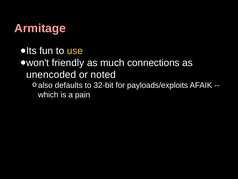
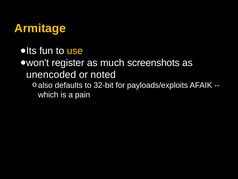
Armitage colour: pink -> yellow
friendly: friendly -> register
connections: connections -> screenshots
